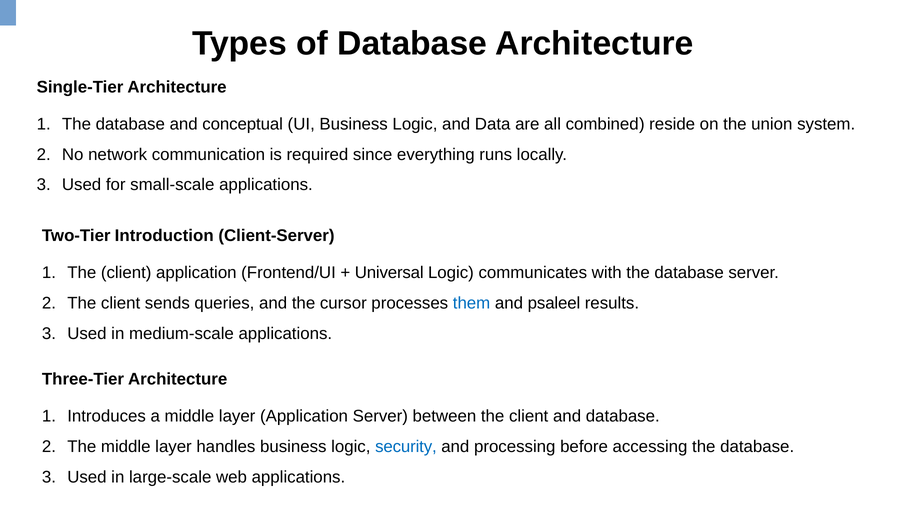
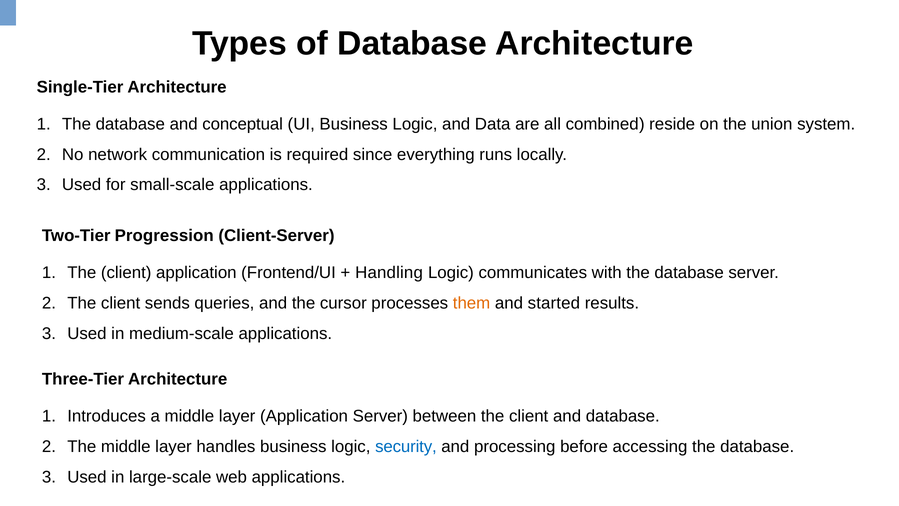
Introduction: Introduction -> Progression
Universal: Universal -> Handling
them colour: blue -> orange
psaleel: psaleel -> started
